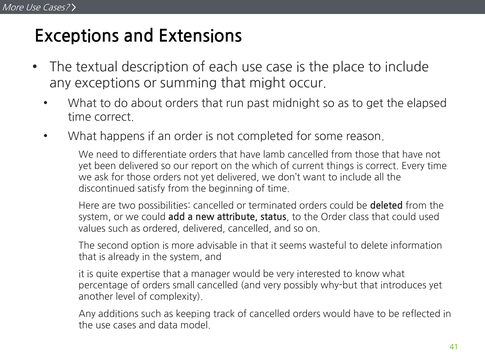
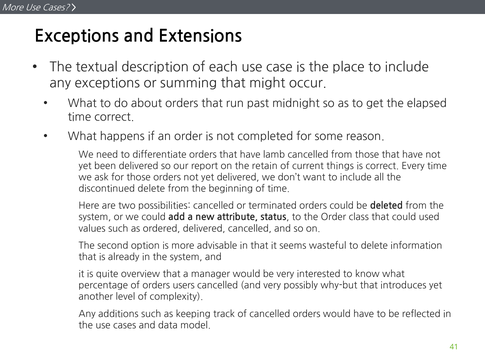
which: which -> retain
discontinued satisfy: satisfy -> delete
expertise: expertise -> overview
small: small -> users
